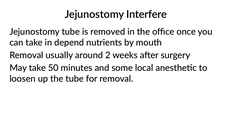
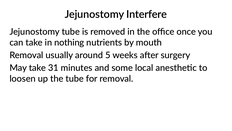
depend: depend -> nothing
2: 2 -> 5
50: 50 -> 31
